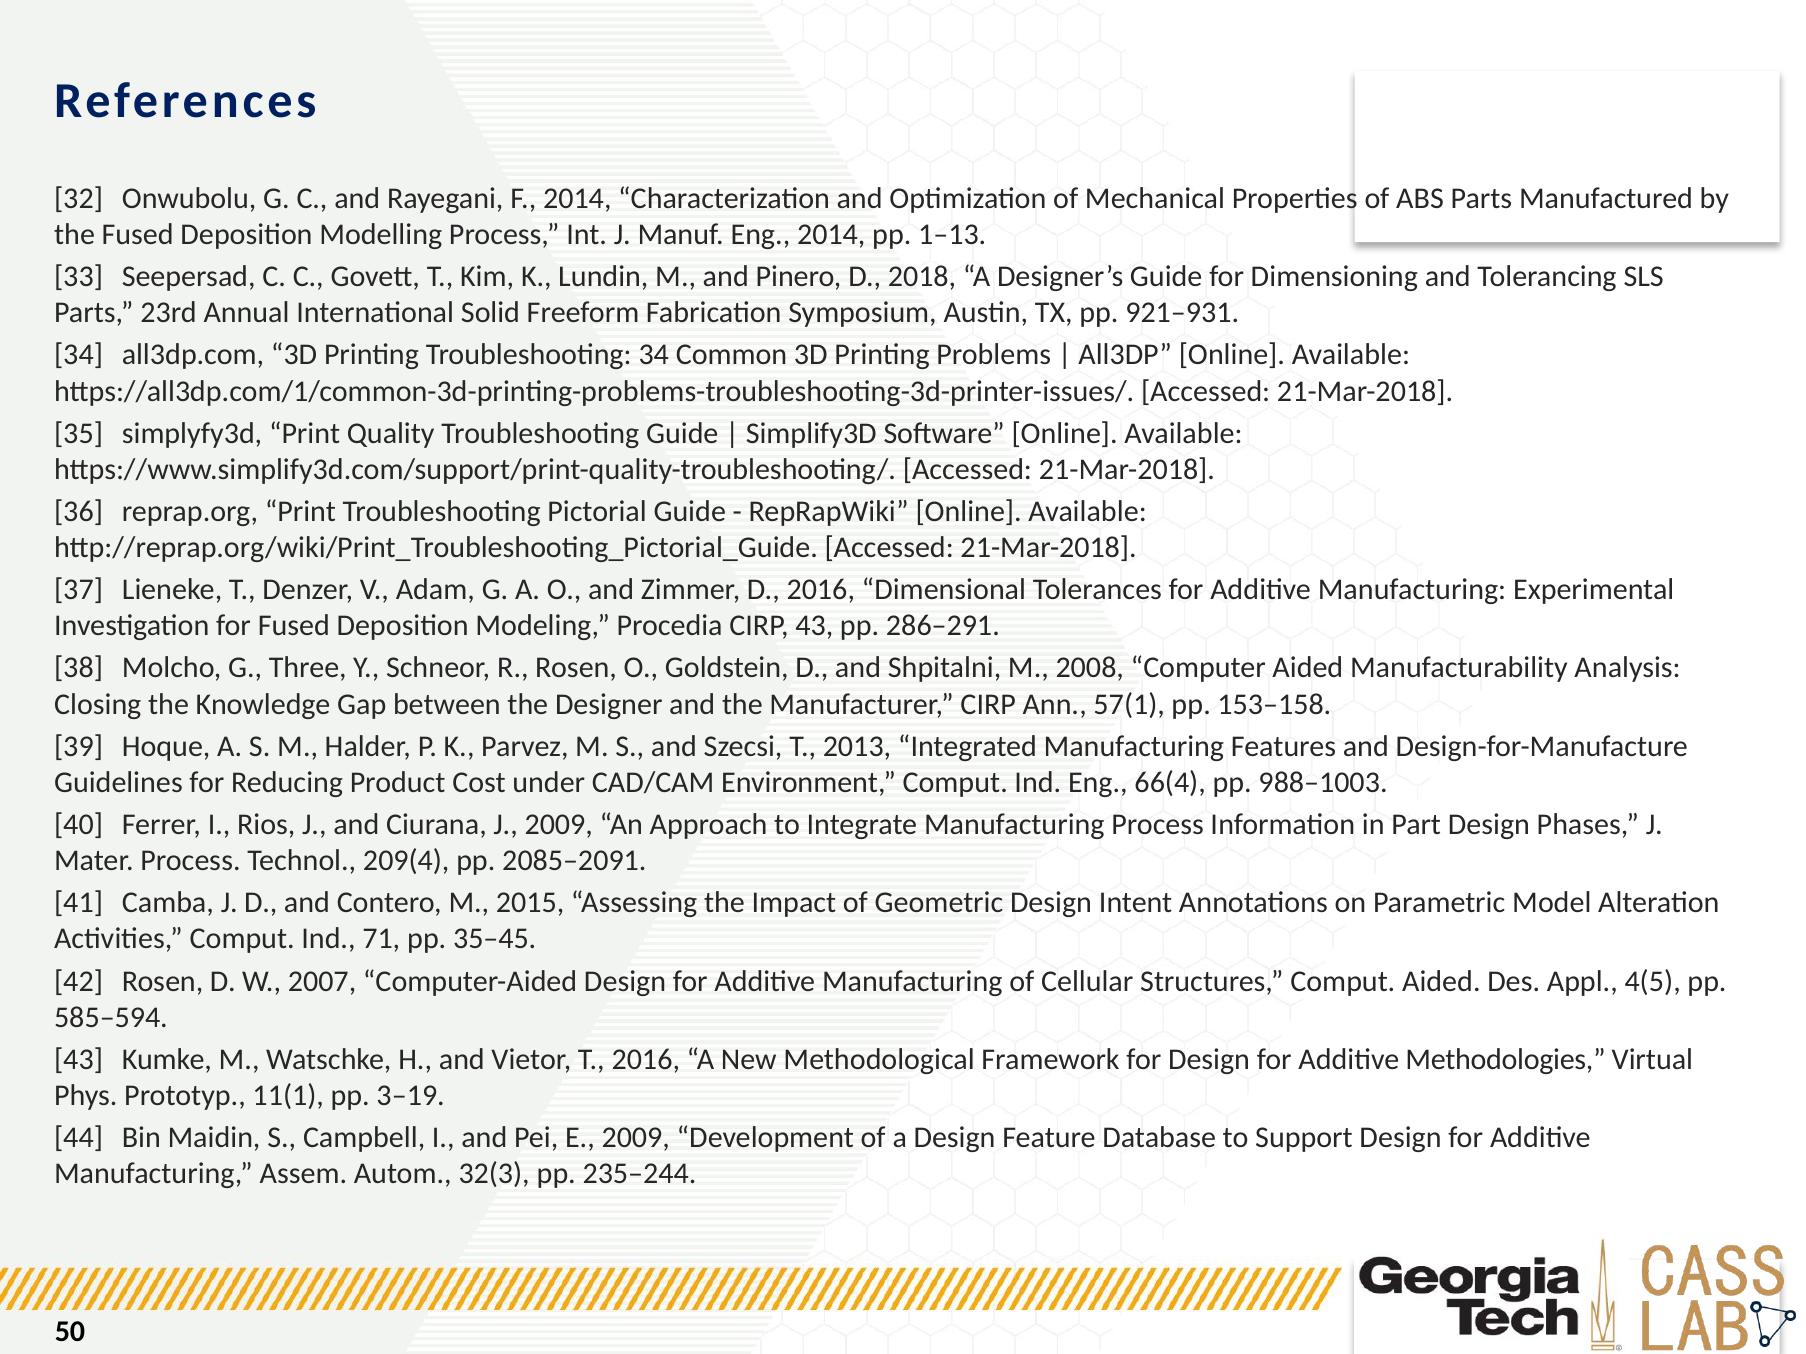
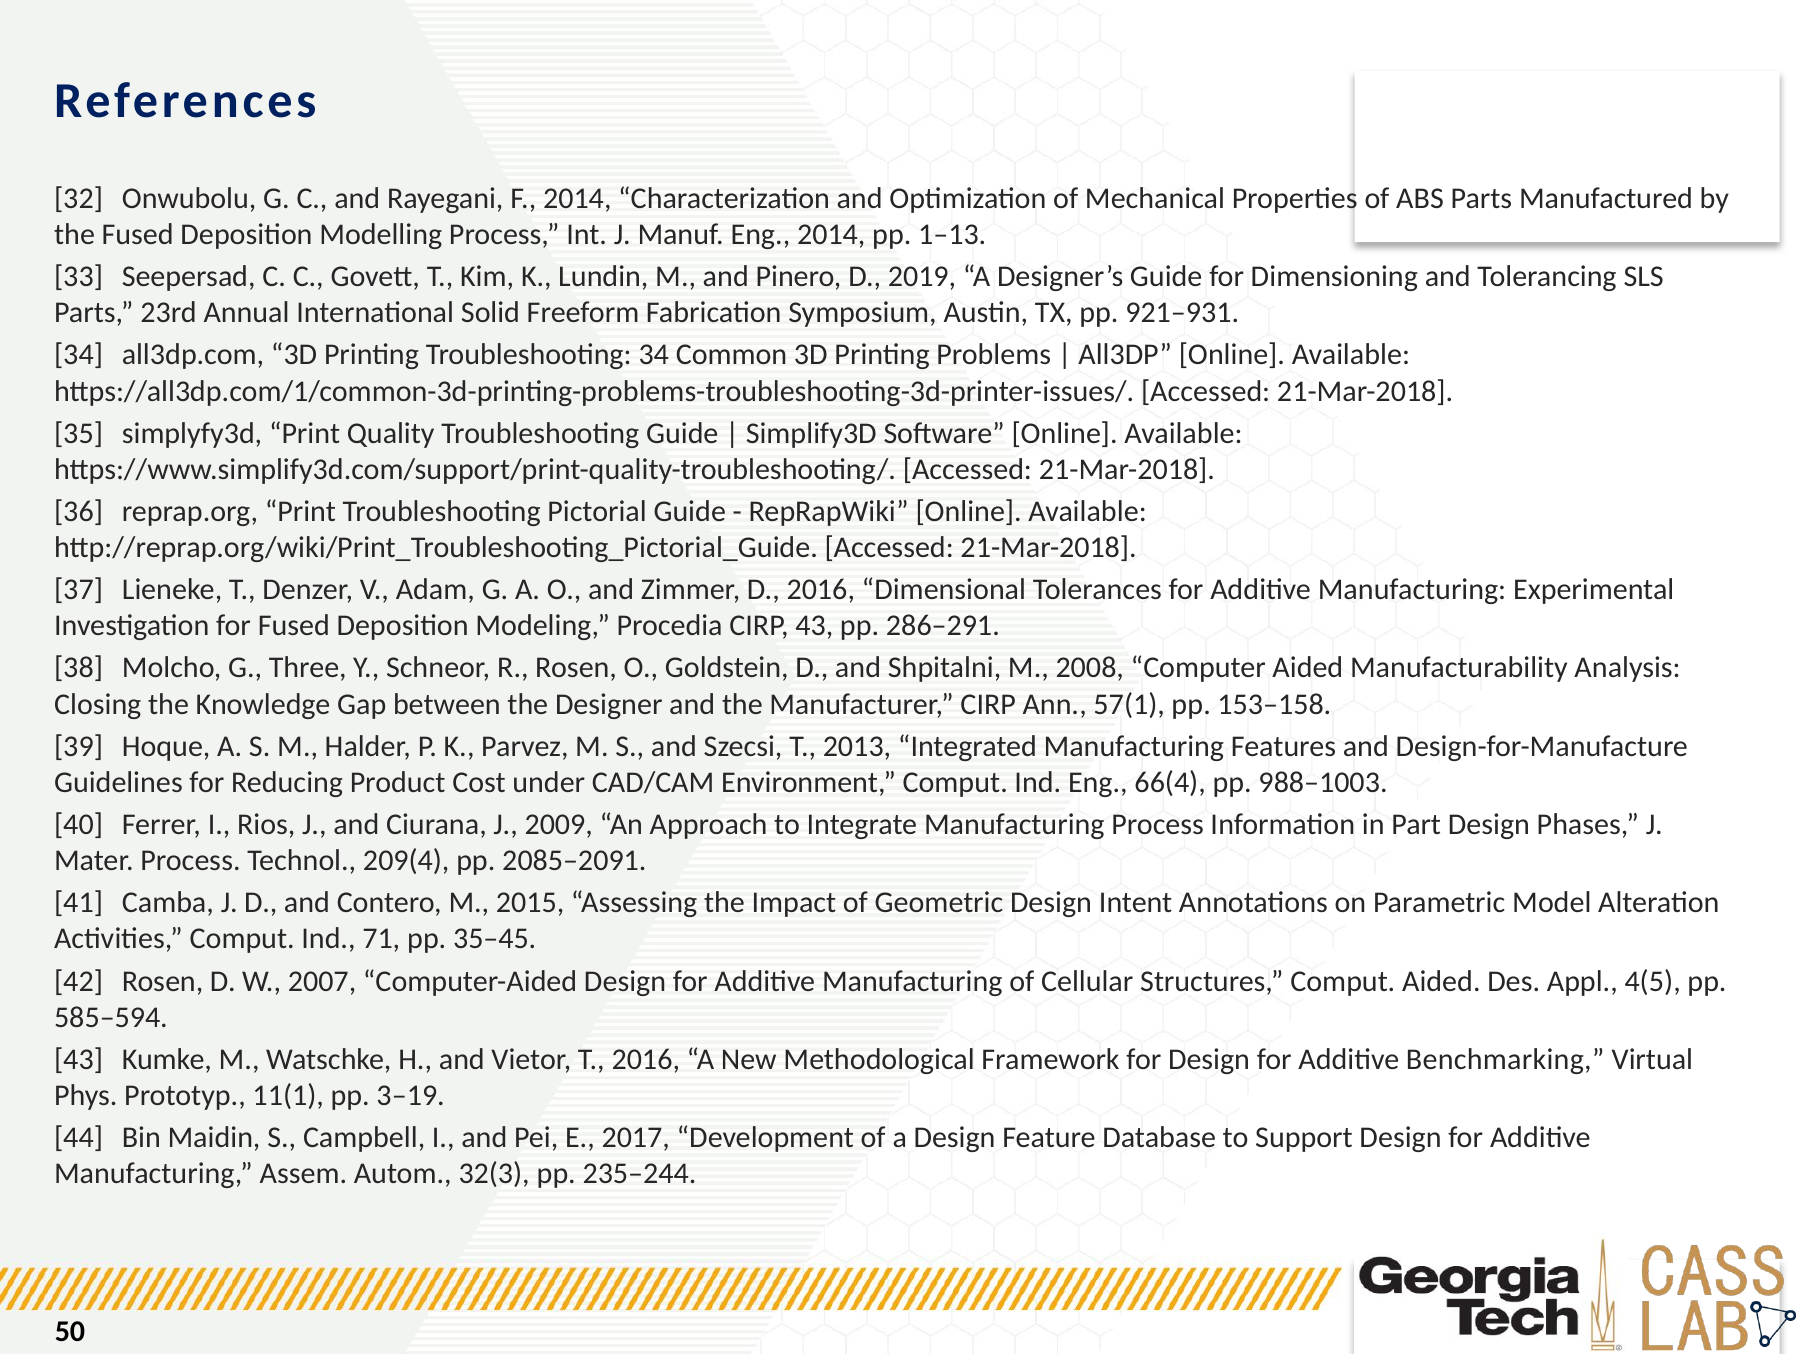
2018: 2018 -> 2019
Methodologies: Methodologies -> Benchmarking
E 2009: 2009 -> 2017
